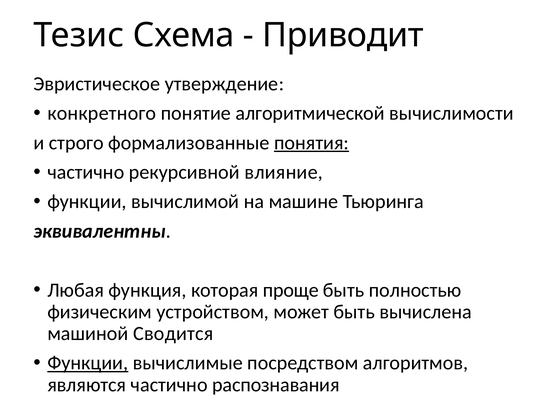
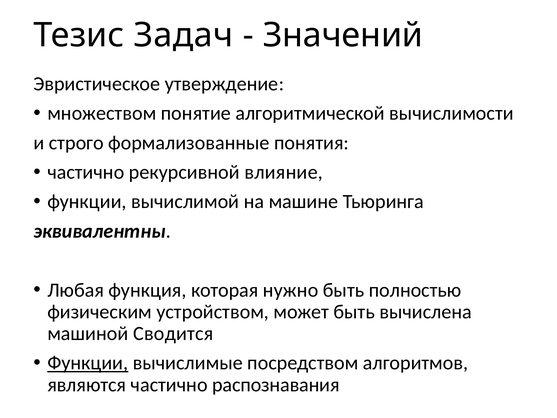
Схема: Схема -> Задач
Приводит: Приводит -> Значений
конкретного: конкретного -> множеством
понятия underline: present -> none
проще: проще -> нужно
